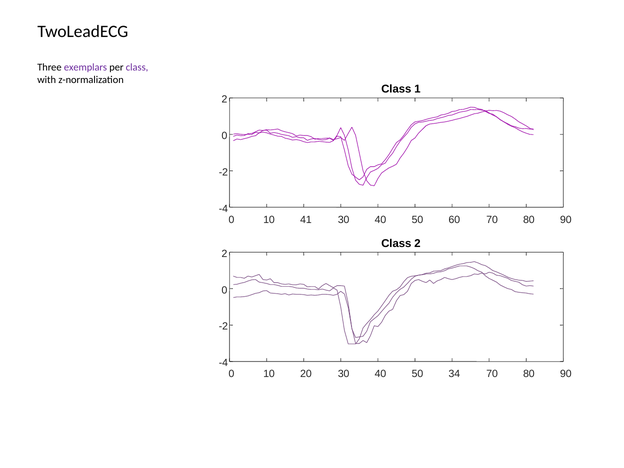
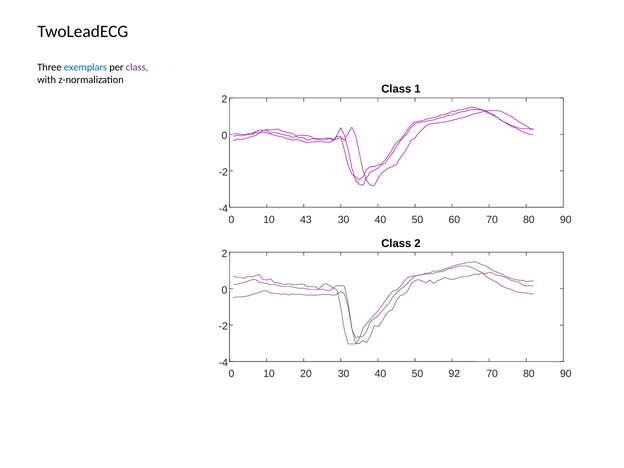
exemplars colour: purple -> blue
41: 41 -> 43
34: 34 -> 92
